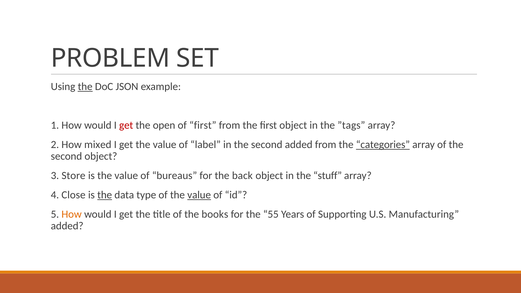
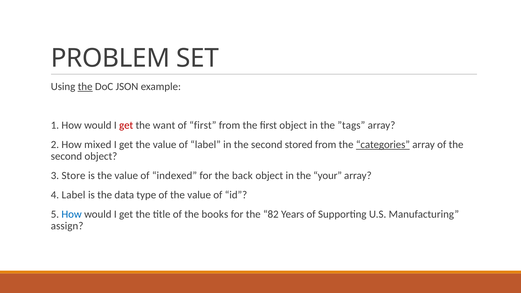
open: open -> want
second added: added -> stored
bureaus: bureaus -> indexed
stuff: stuff -> your
4 Close: Close -> Label
the at (105, 195) underline: present -> none
value at (199, 195) underline: present -> none
How at (72, 214) colour: orange -> blue
55: 55 -> 82
added at (67, 226): added -> assign
